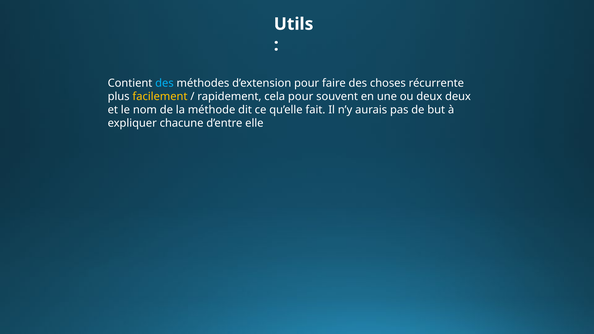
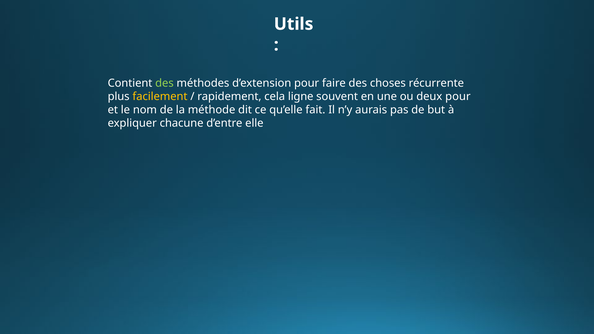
des at (164, 83) colour: light blue -> light green
cela pour: pour -> ligne
deux deux: deux -> pour
